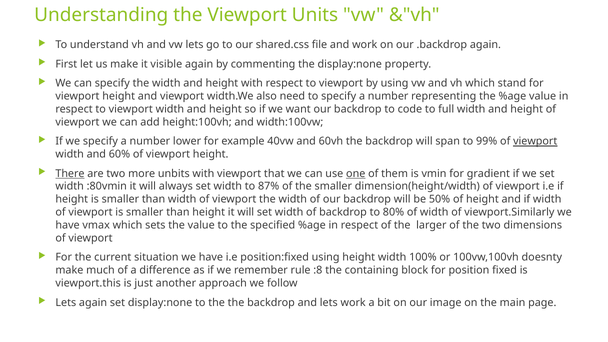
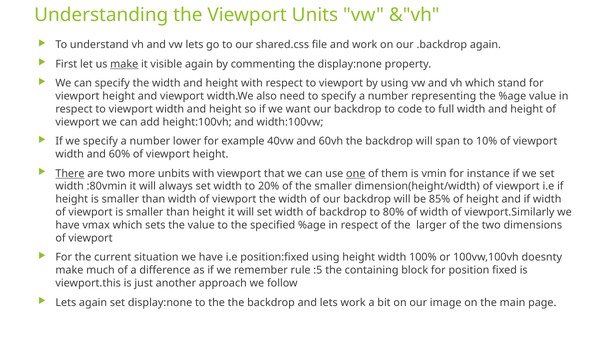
make at (124, 64) underline: none -> present
99%: 99% -> 10%
viewport at (535, 141) underline: present -> none
gradient: gradient -> instance
87%: 87% -> 20%
50%: 50% -> 85%
:8: :8 -> :5
